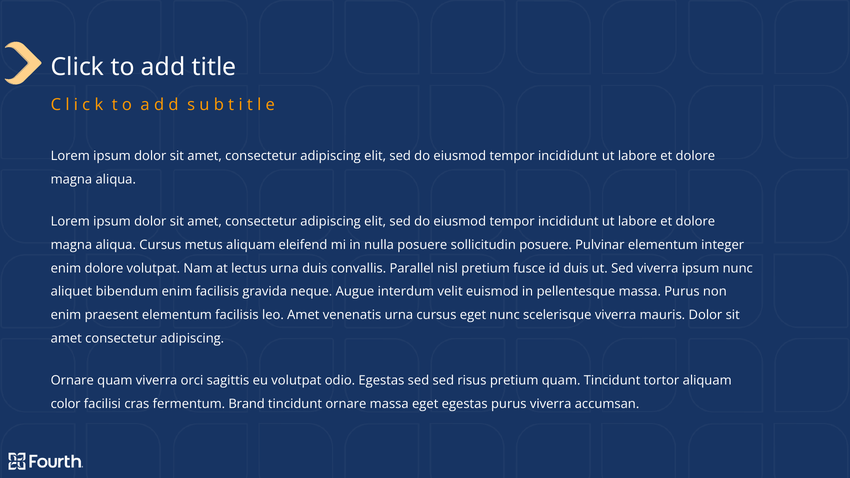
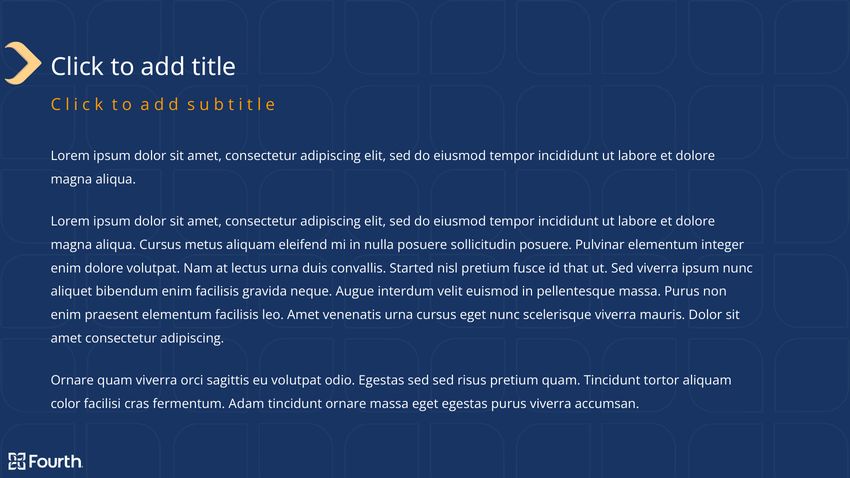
Parallel: Parallel -> Started
id duis: duis -> that
Brand: Brand -> Adam
